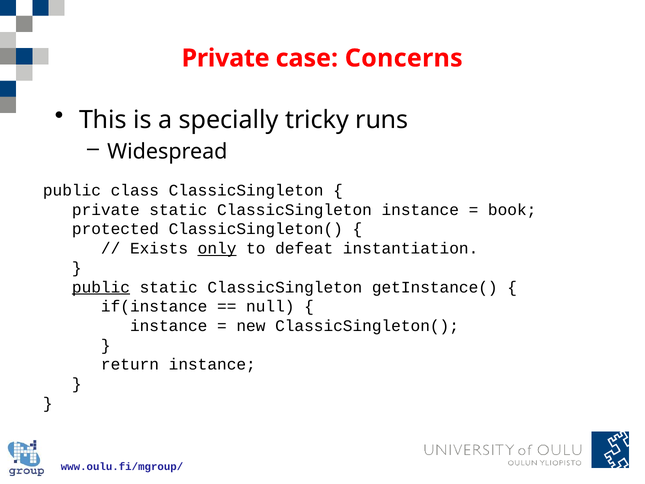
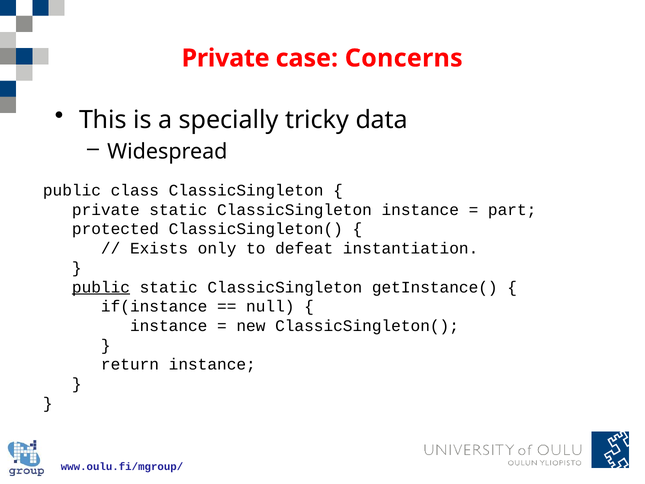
runs: runs -> data
book: book -> part
only underline: present -> none
